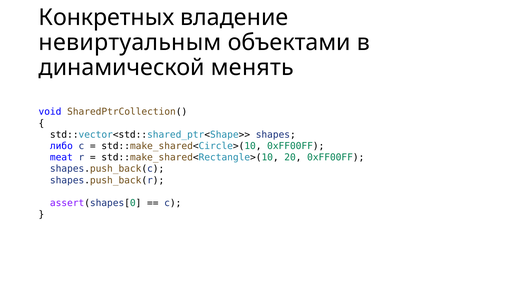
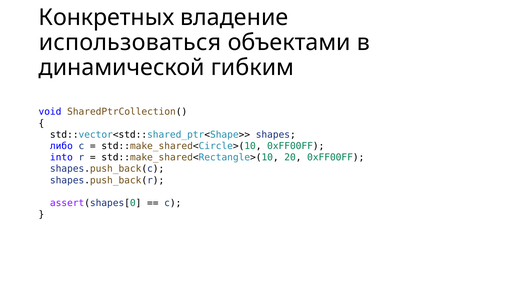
невиртуальным: невиртуальным -> использоваться
менять: менять -> гибким
meat: meat -> into
